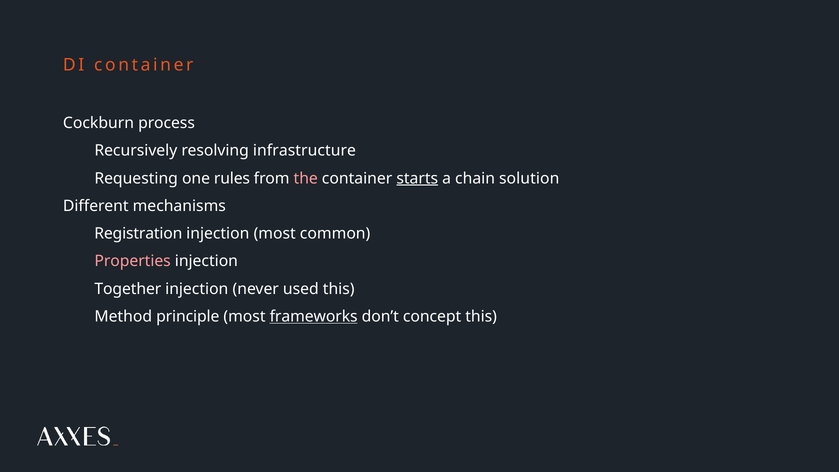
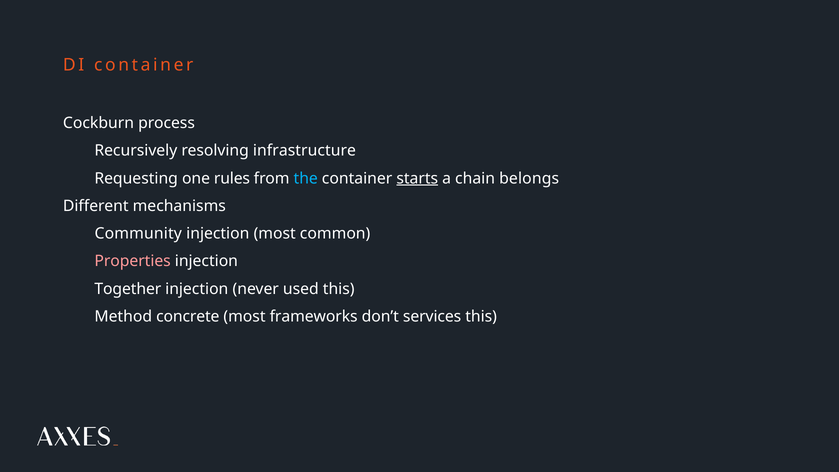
the colour: pink -> light blue
solution: solution -> belongs
Registration: Registration -> Community
principle: principle -> concrete
frameworks underline: present -> none
concept: concept -> services
